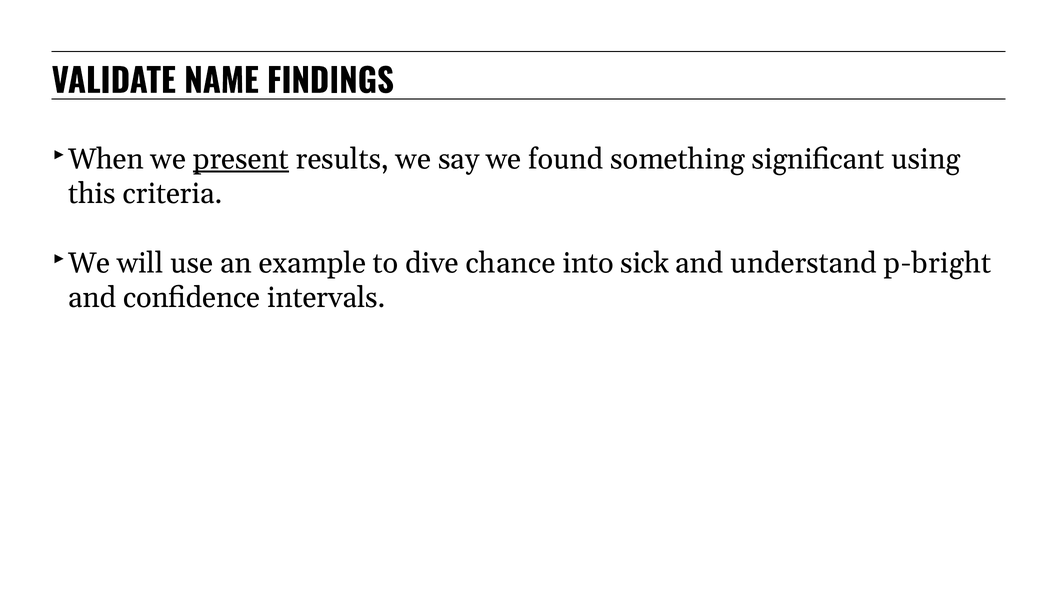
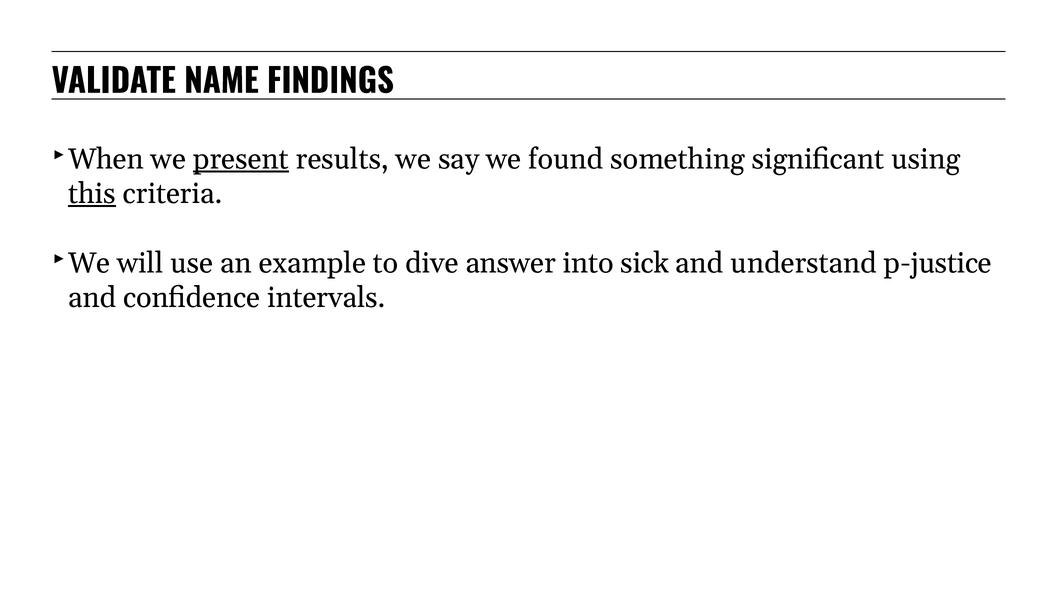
this underline: none -> present
chance: chance -> answer
p-bright: p-bright -> p-justice
